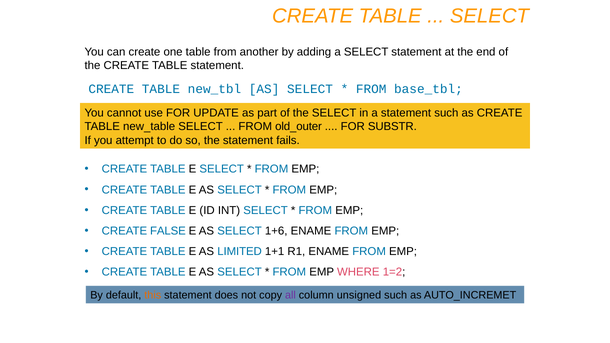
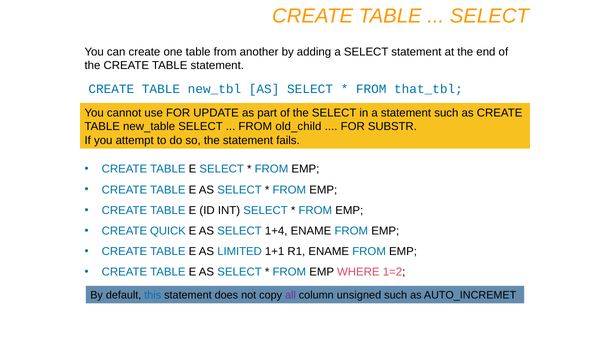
base_tbl: base_tbl -> that_tbl
old_outer: old_outer -> old_child
FALSE: FALSE -> QUICK
1+6: 1+6 -> 1+4
this colour: orange -> blue
